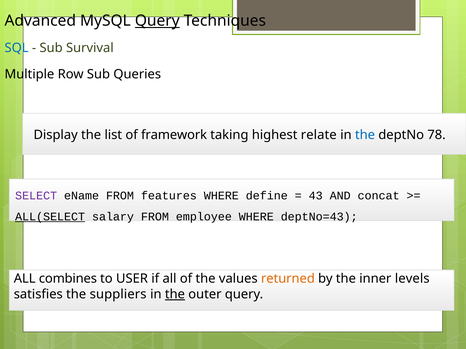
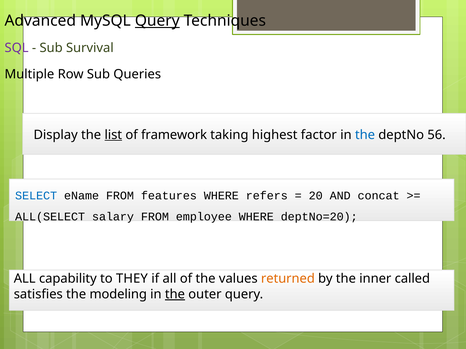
SQL colour: blue -> purple
list underline: none -> present
relate: relate -> factor
78: 78 -> 56
SELECT colour: purple -> blue
define: define -> refers
43: 43 -> 20
ALL(SELECT underline: present -> none
deptNo=43: deptNo=43 -> deptNo=20
combines: combines -> capability
USER: USER -> THEY
levels: levels -> called
suppliers: suppliers -> modeling
